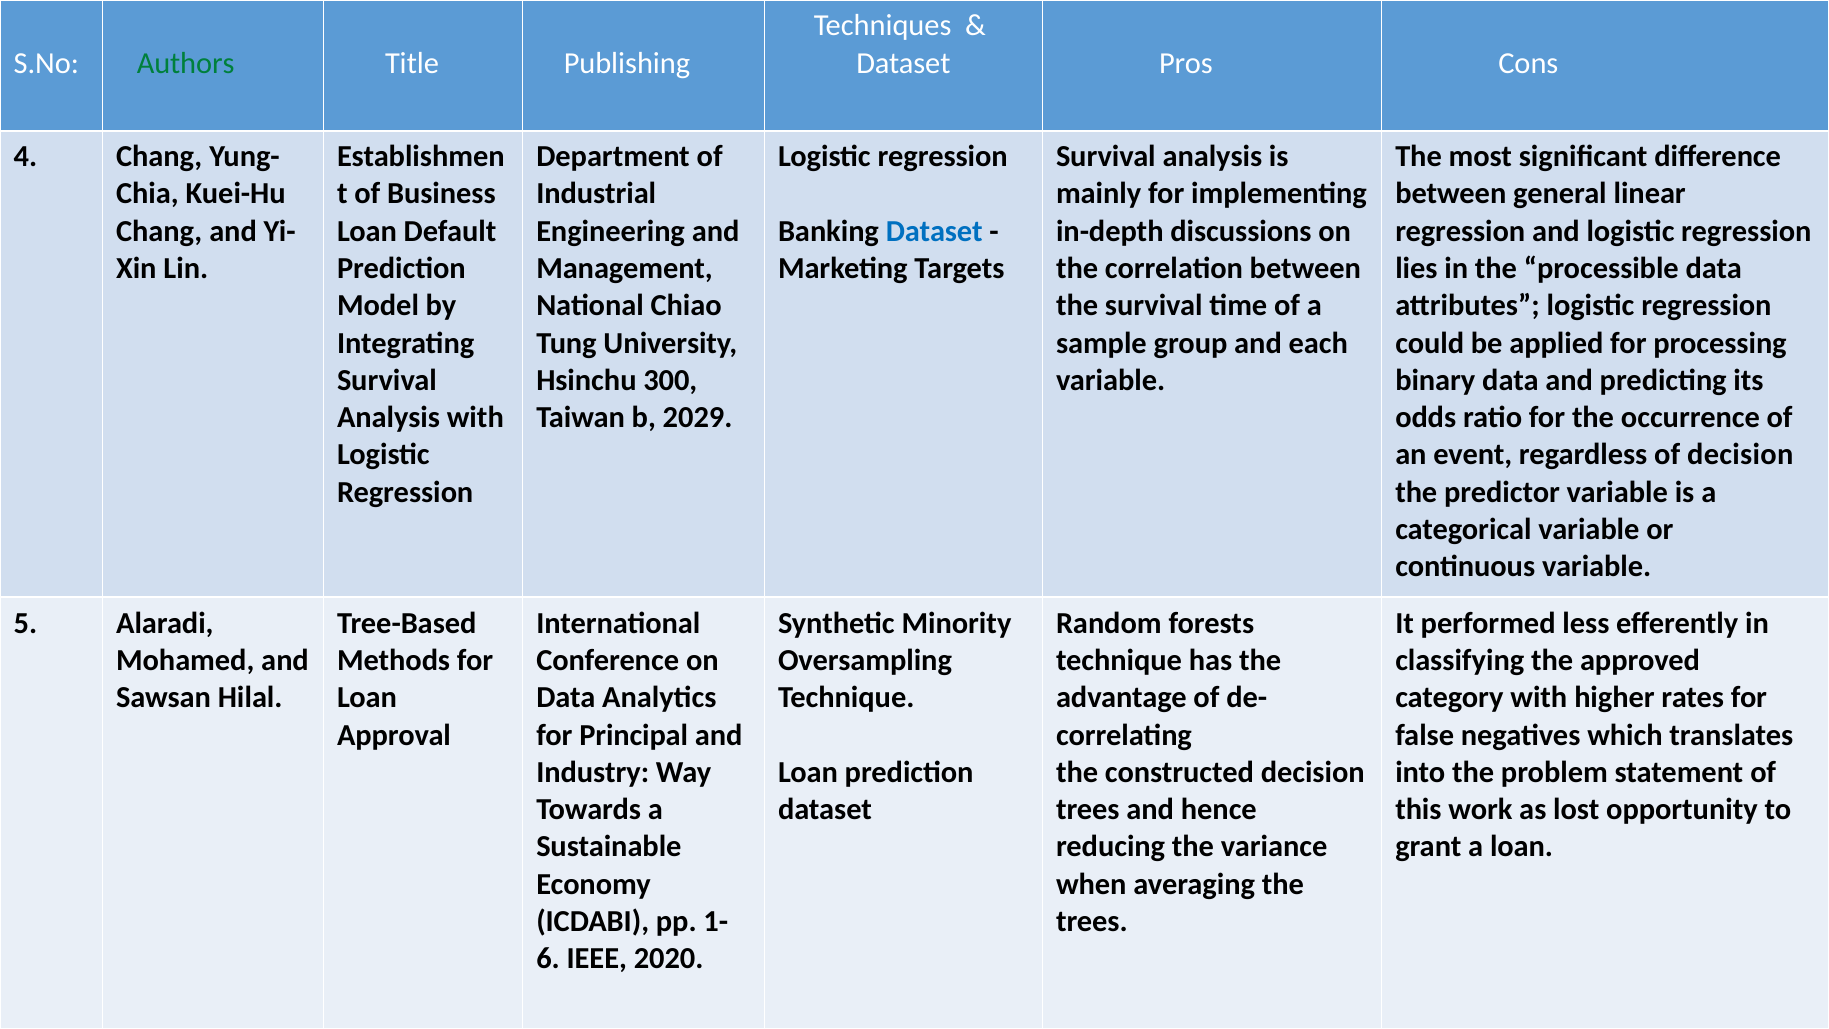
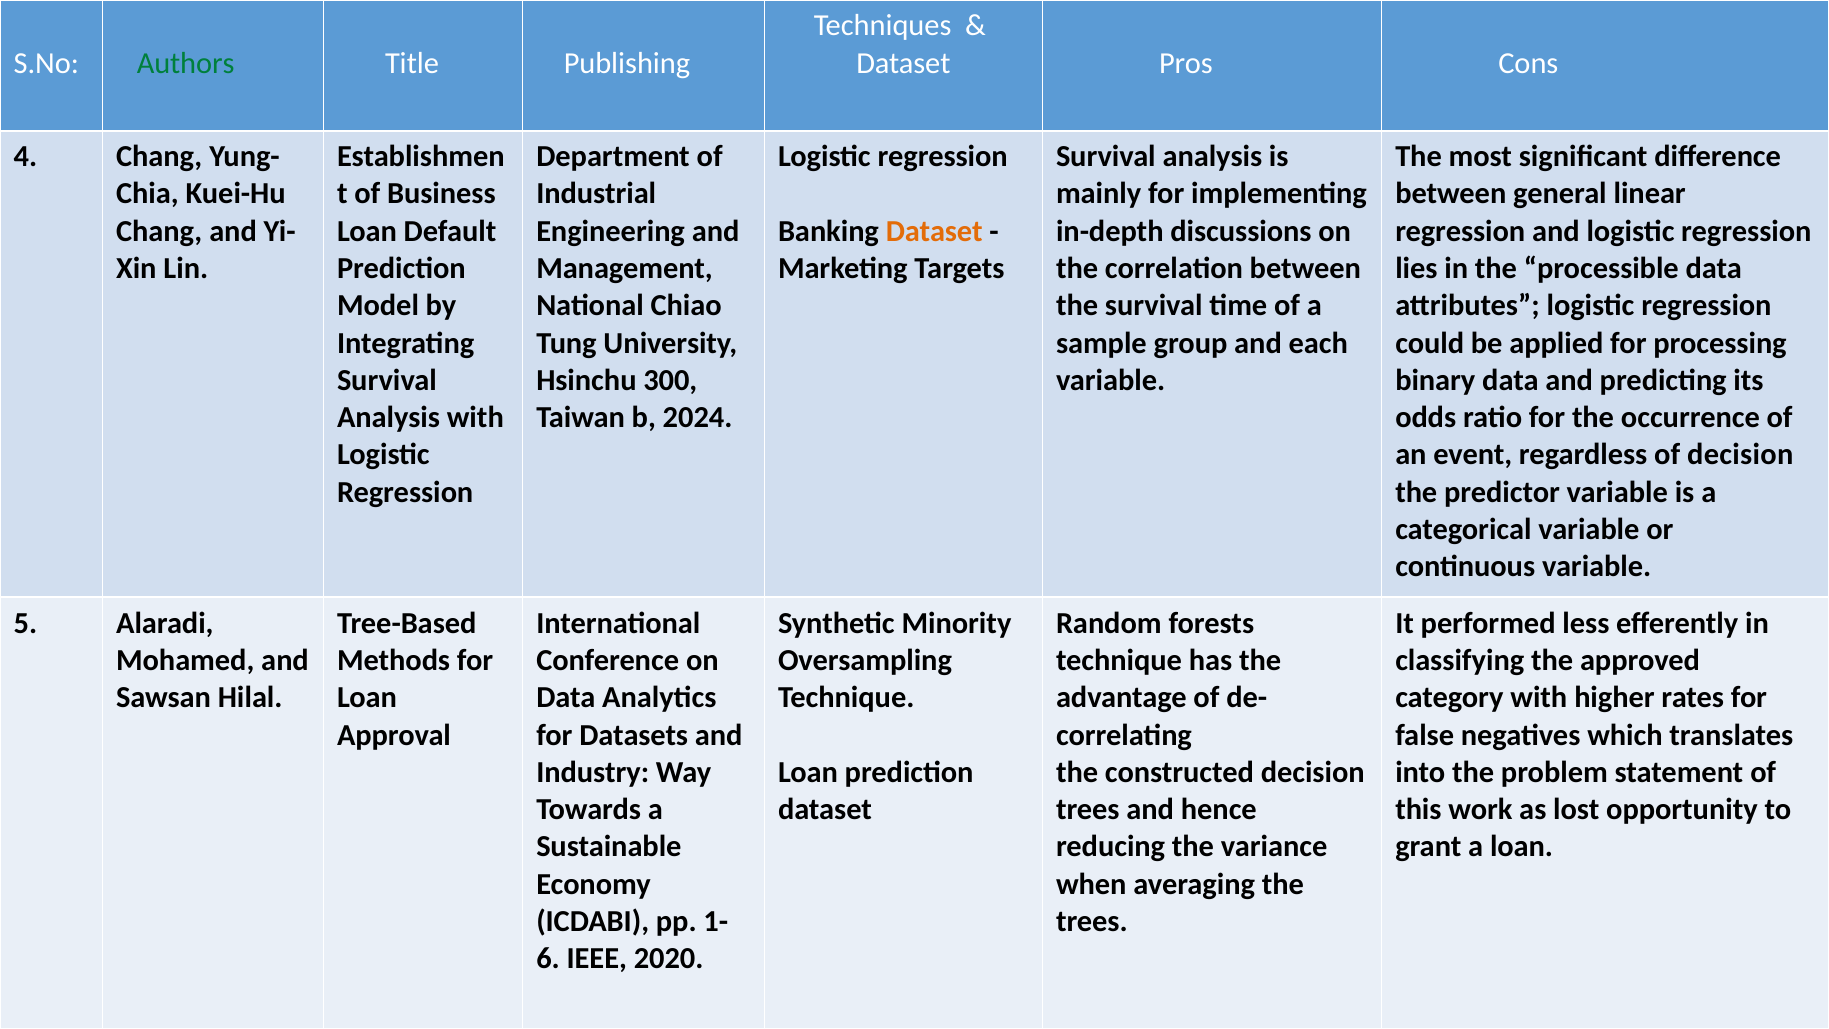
Dataset at (934, 231) colour: blue -> orange
2029: 2029 -> 2024
Principal: Principal -> Datasets
